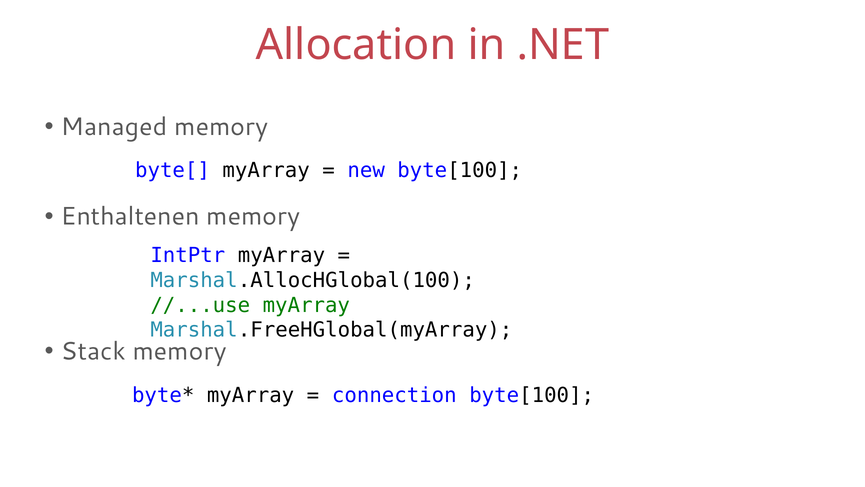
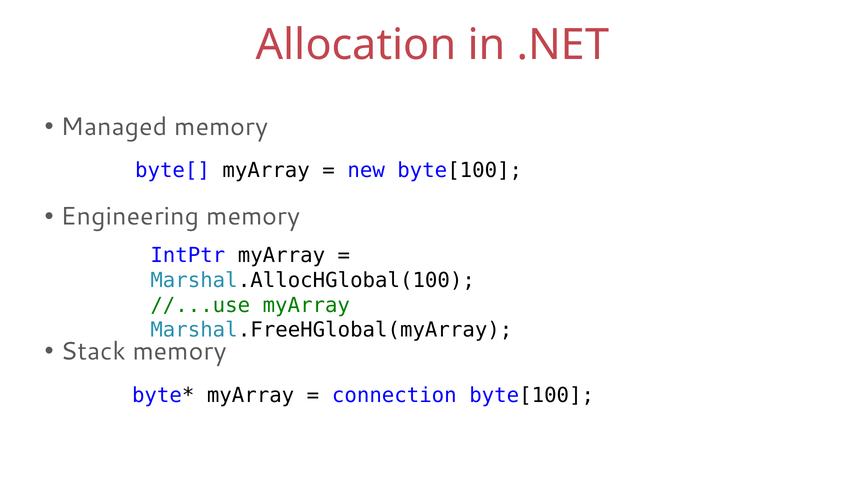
Enthaltenen: Enthaltenen -> Engineering
